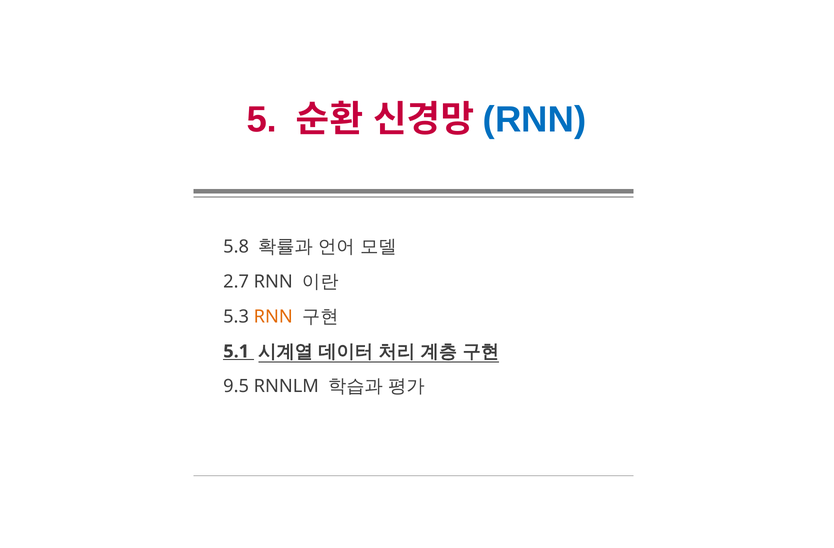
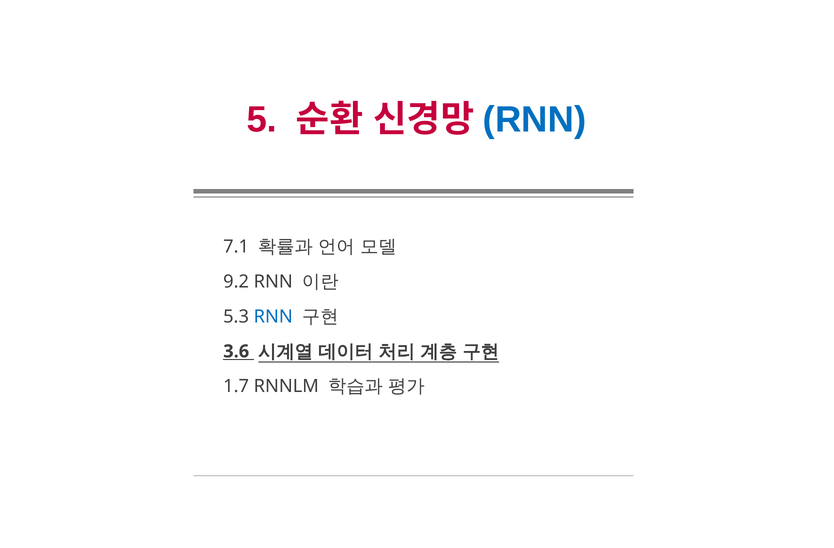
5.8: 5.8 -> 7.1
2.7: 2.7 -> 9.2
RNN at (273, 316) colour: orange -> blue
5.1: 5.1 -> 3.6
9.5: 9.5 -> 1.7
